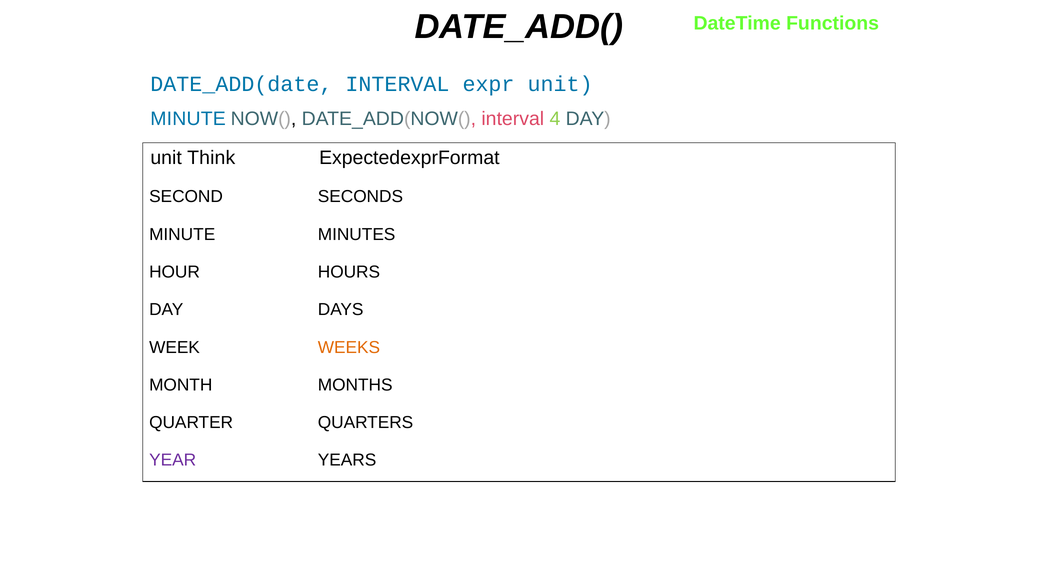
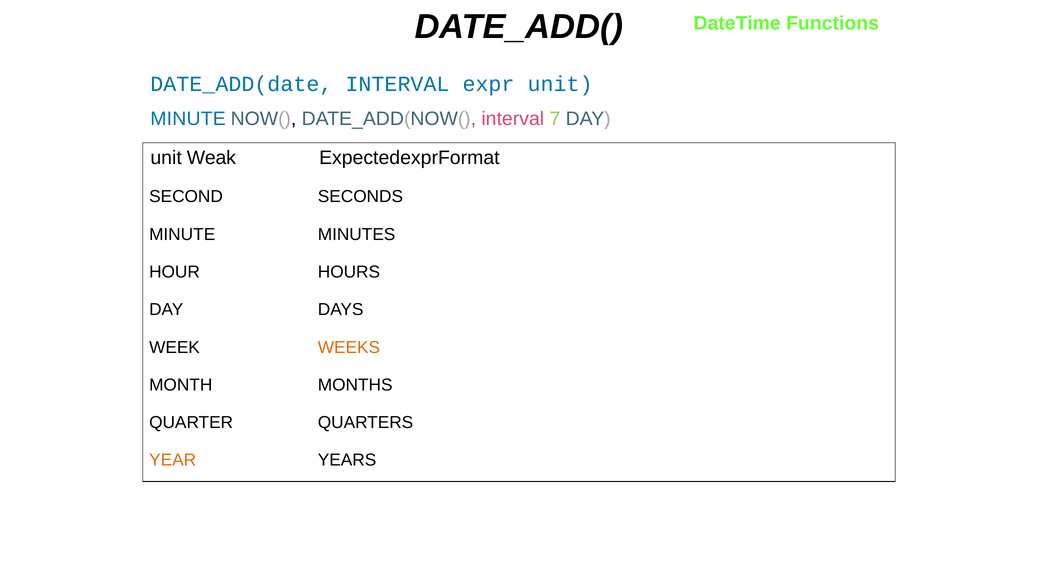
4: 4 -> 7
Think: Think -> Weak
YEAR colour: purple -> orange
